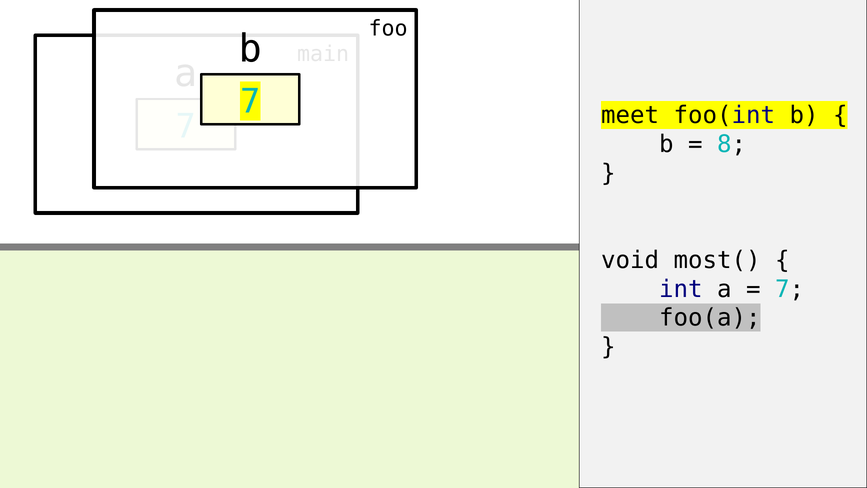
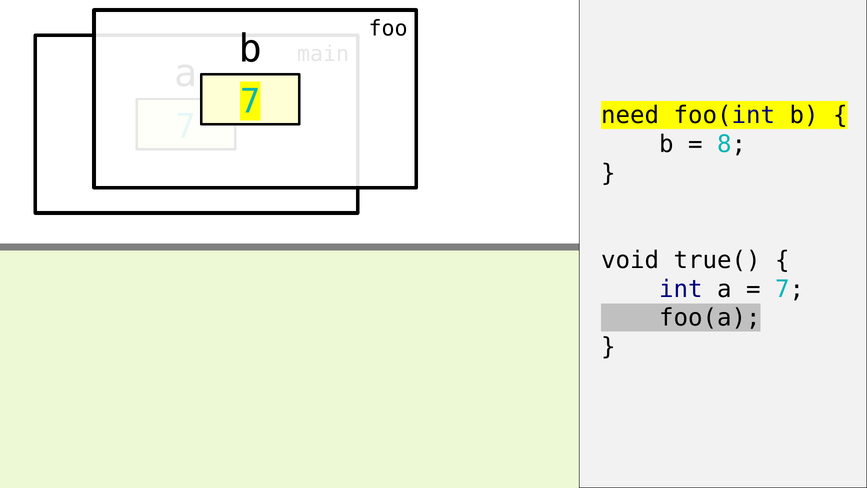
meet: meet -> need
most(: most( -> true(
